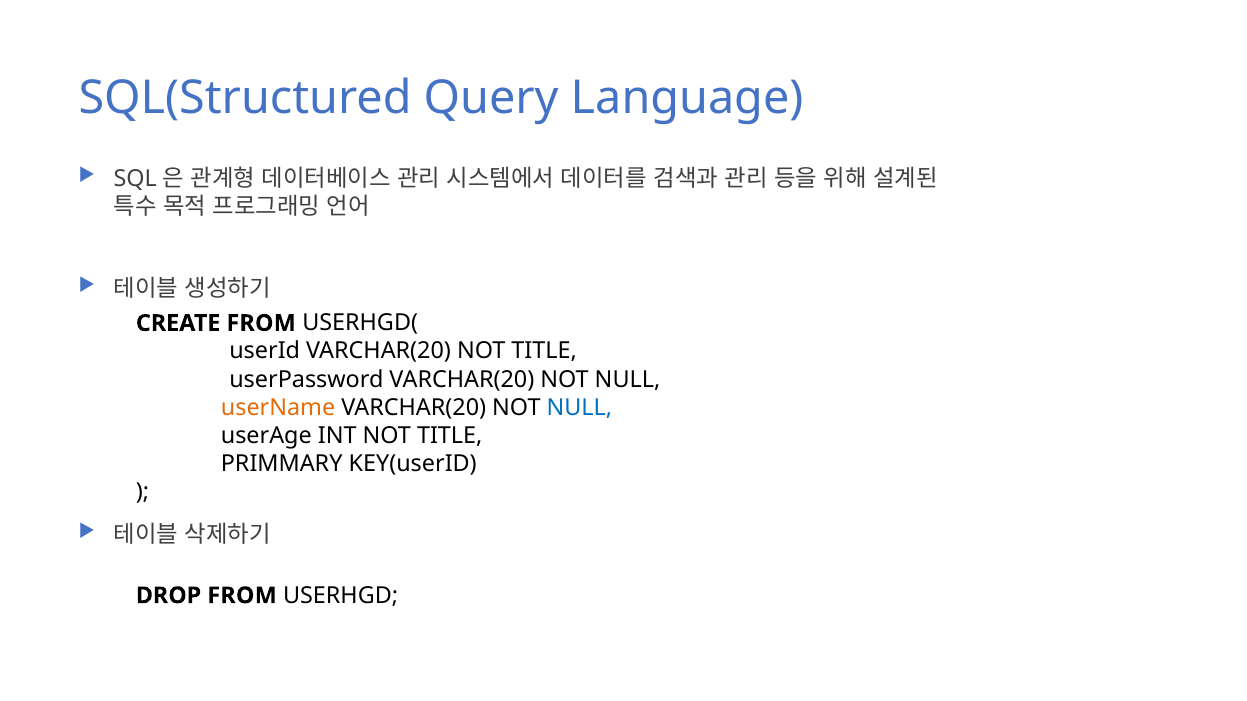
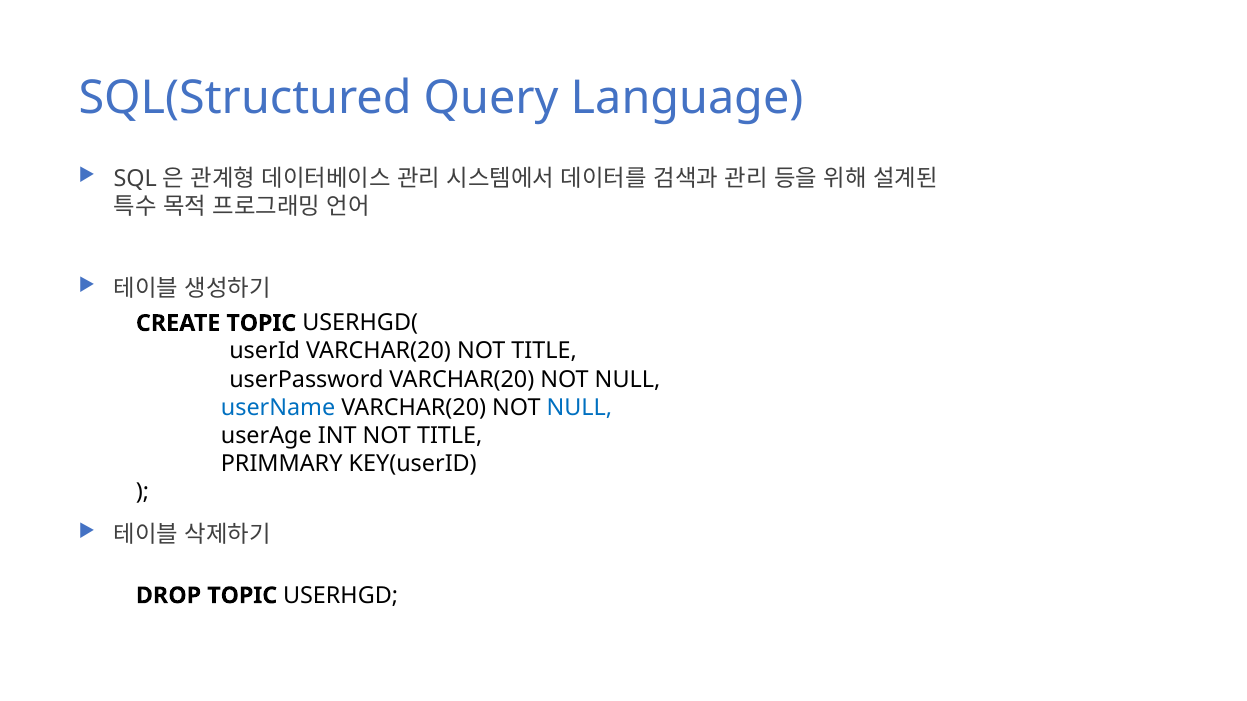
CREATE FROM: FROM -> TOPIC
userName colour: orange -> blue
DROP FROM: FROM -> TOPIC
